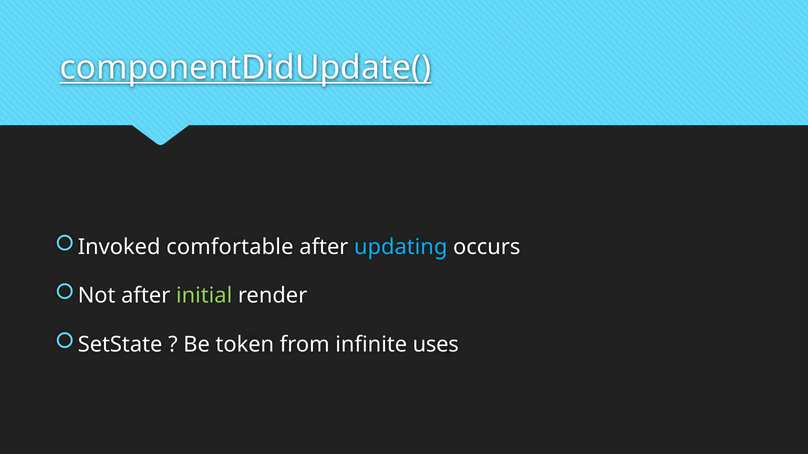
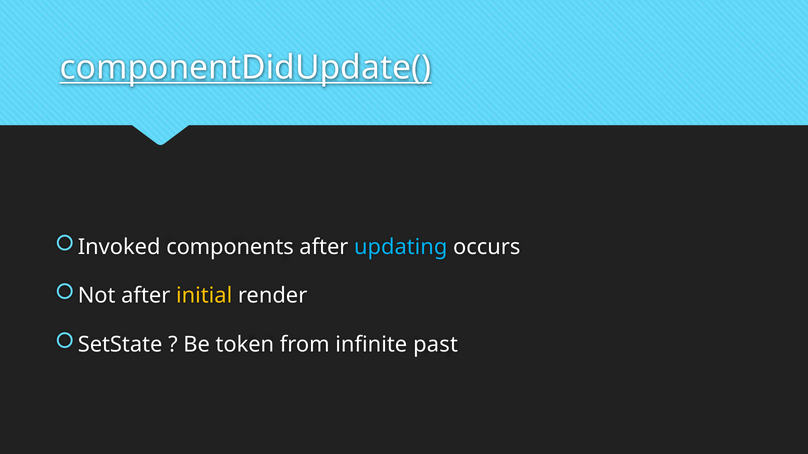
comfortable: comfortable -> components
initial colour: light green -> yellow
uses: uses -> past
